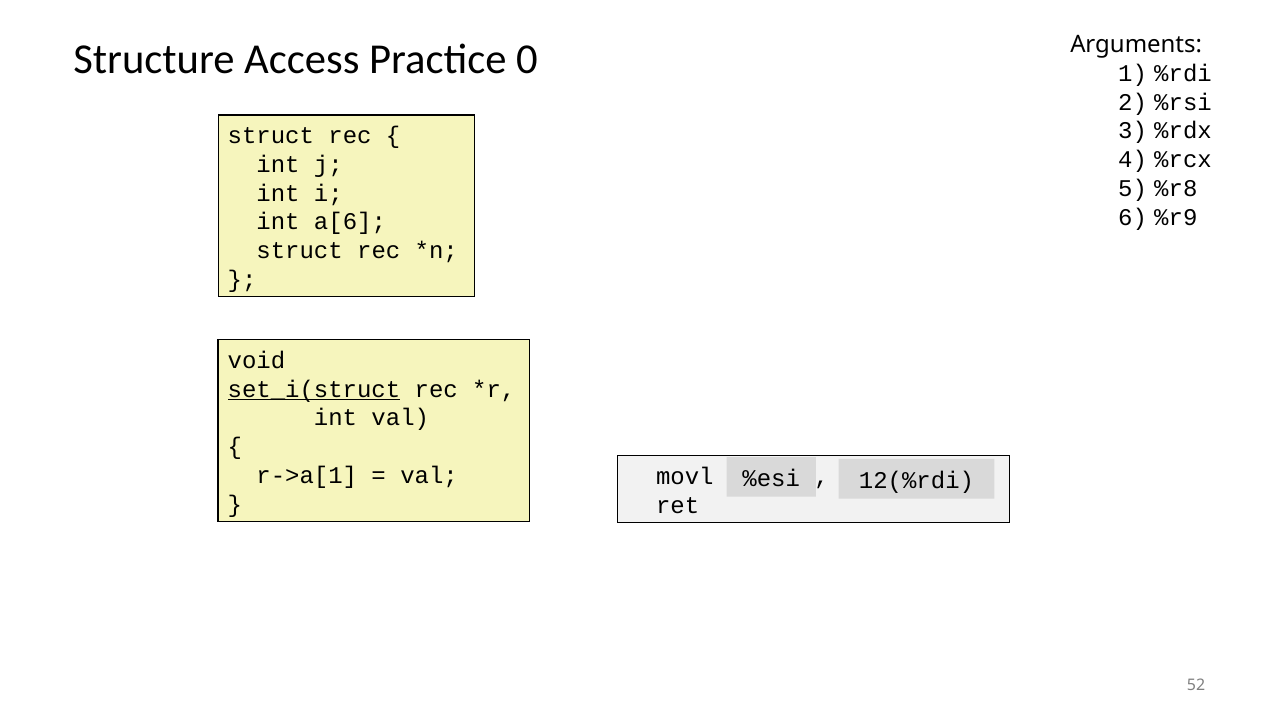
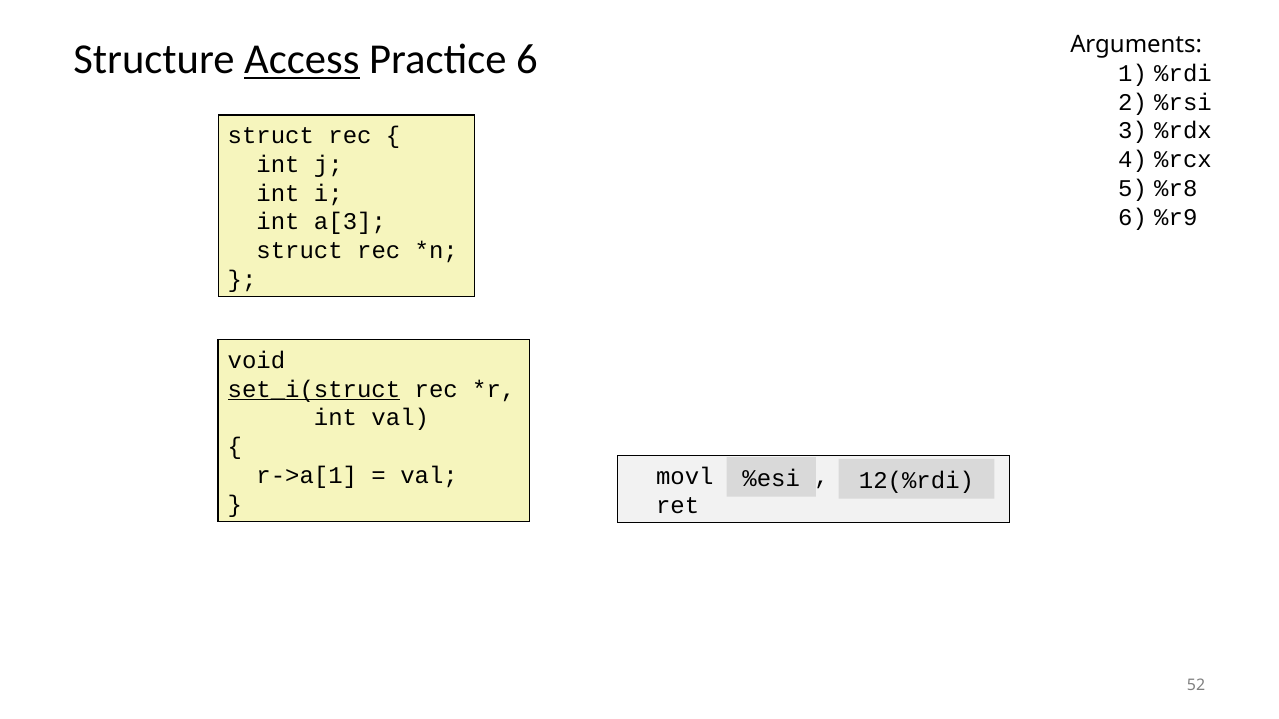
Access underline: none -> present
Practice 0: 0 -> 6
a[6: a[6 -> a[3
